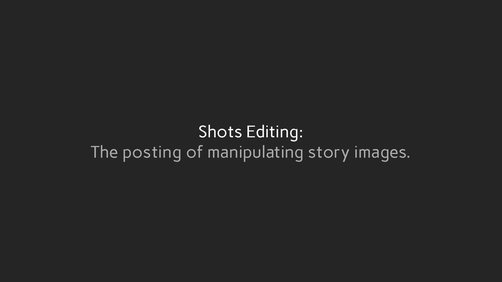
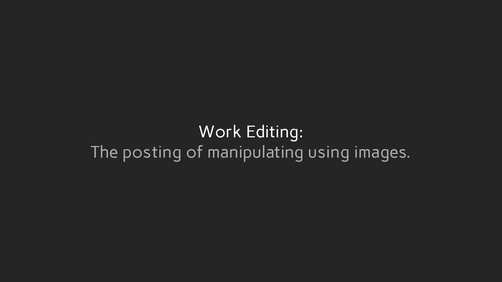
Shots: Shots -> Work
story: story -> using
